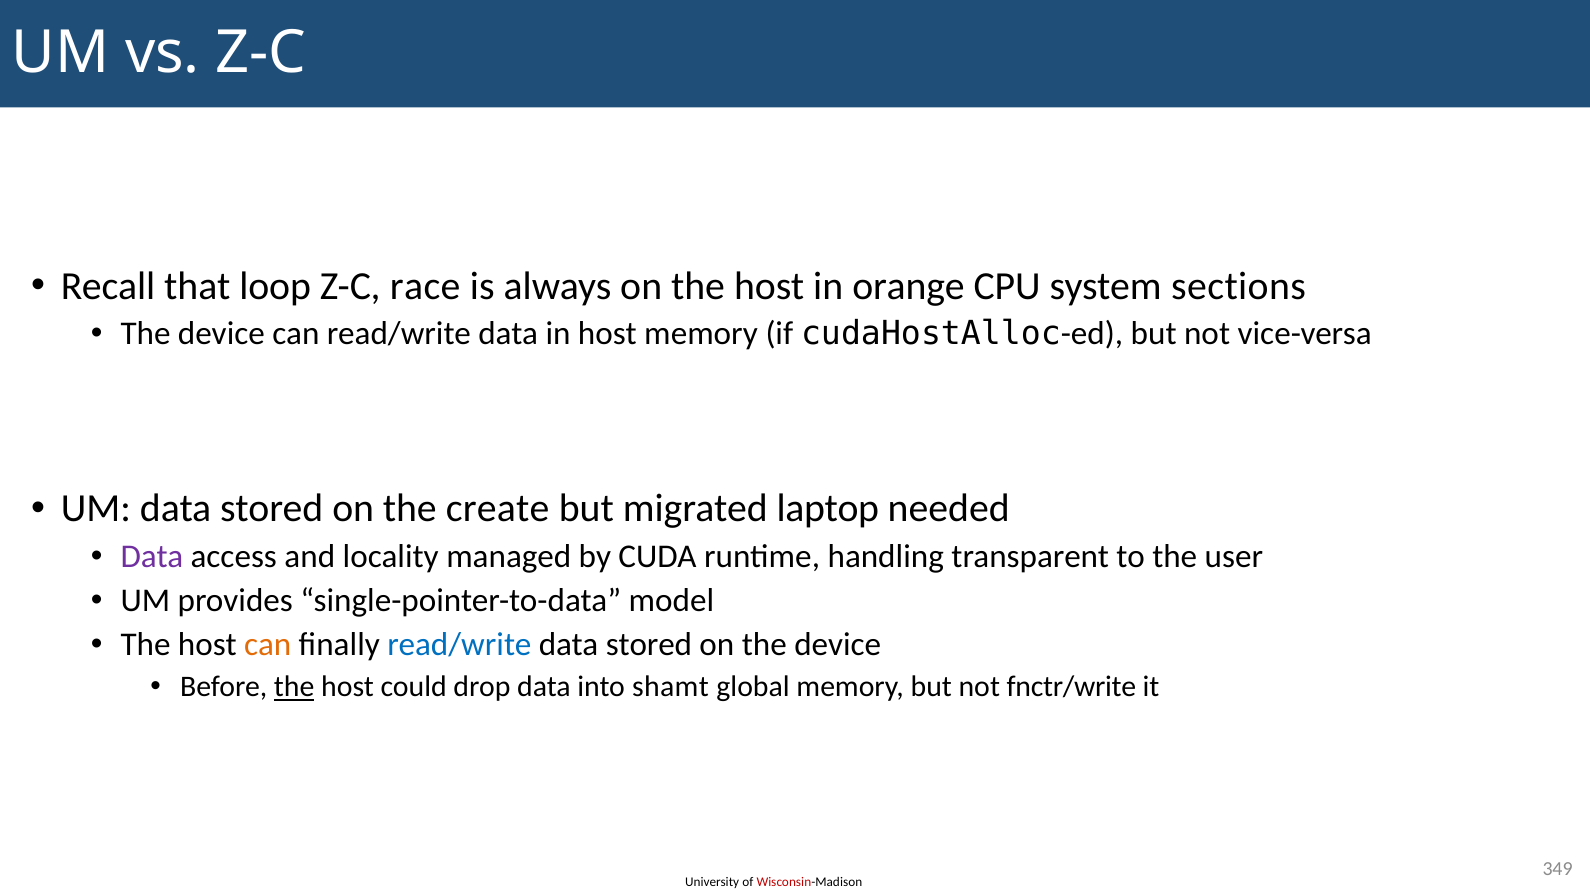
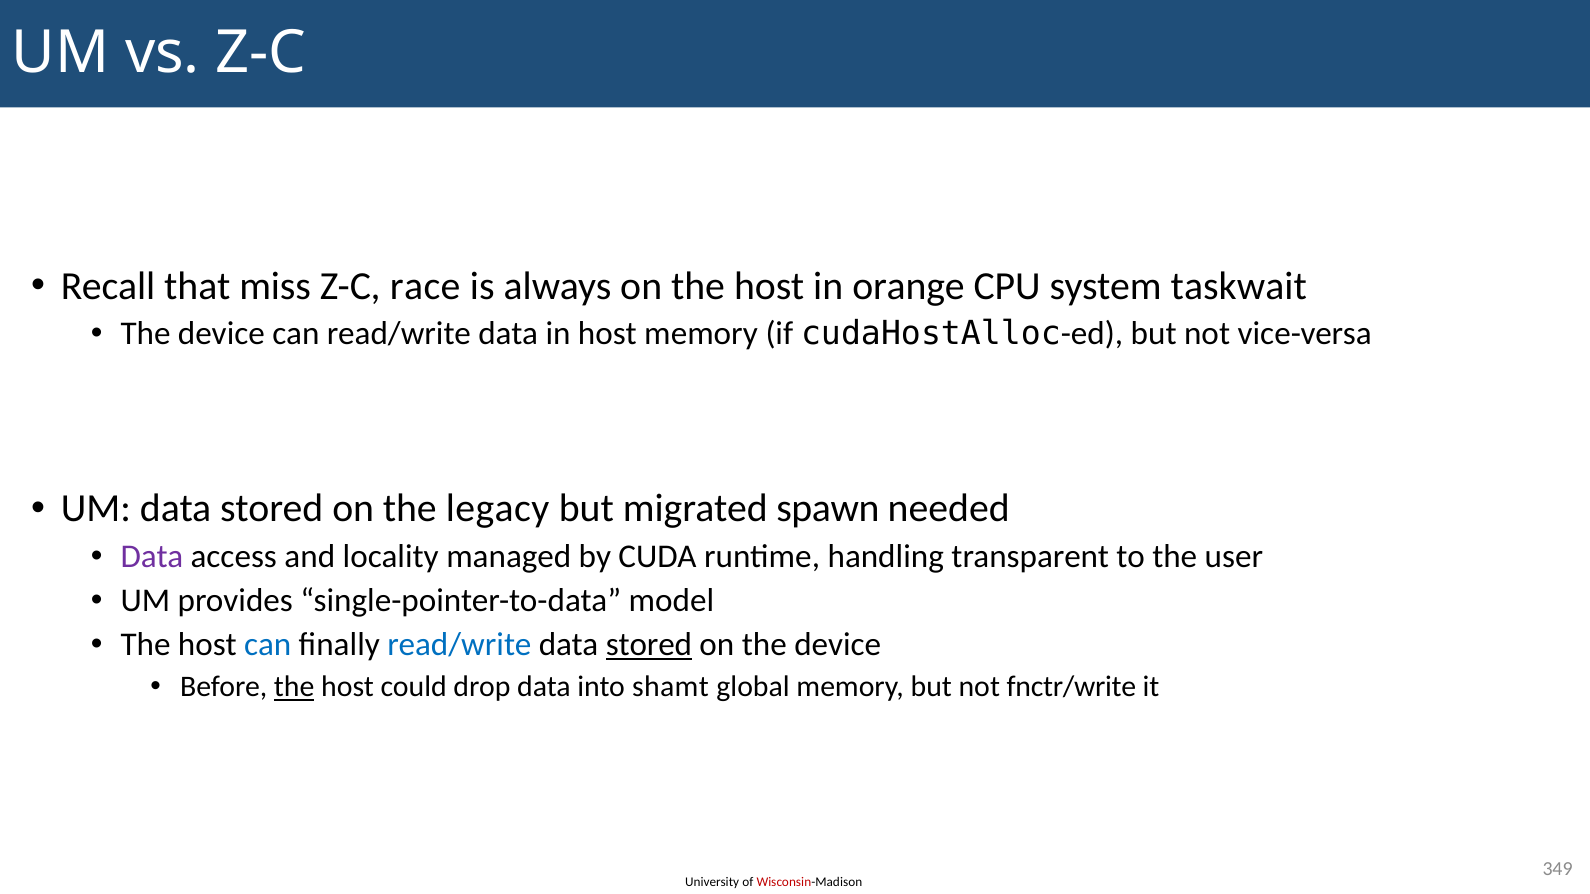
loop: loop -> miss
sections: sections -> taskwait
create: create -> legacy
laptop: laptop -> spawn
can at (268, 645) colour: orange -> blue
stored at (649, 645) underline: none -> present
